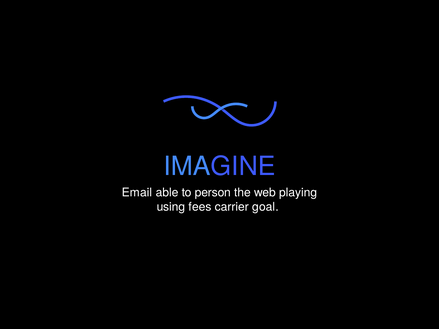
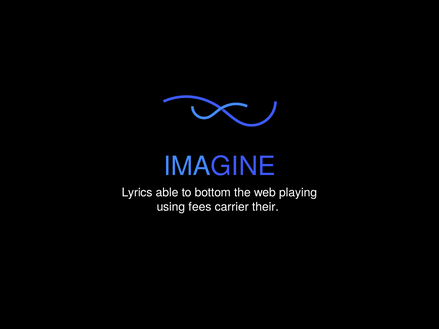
Email: Email -> Lyrics
person: person -> bottom
goal: goal -> their
